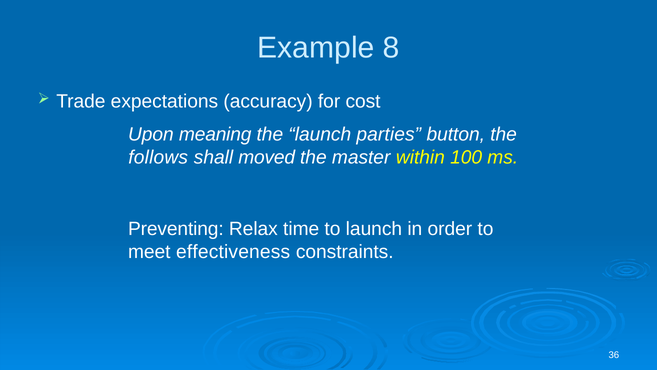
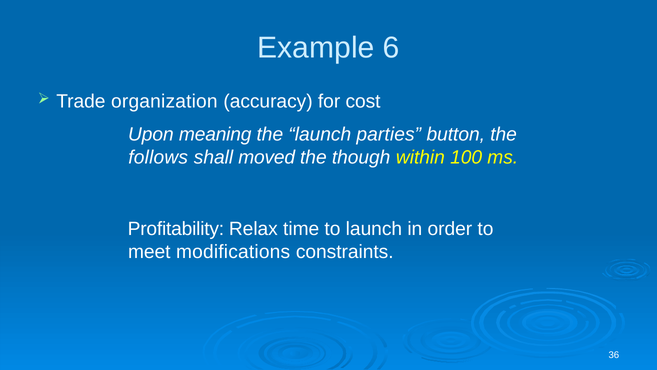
8: 8 -> 6
expectations: expectations -> organization
master: master -> though
Preventing: Preventing -> Profitability
effectiveness: effectiveness -> modifications
